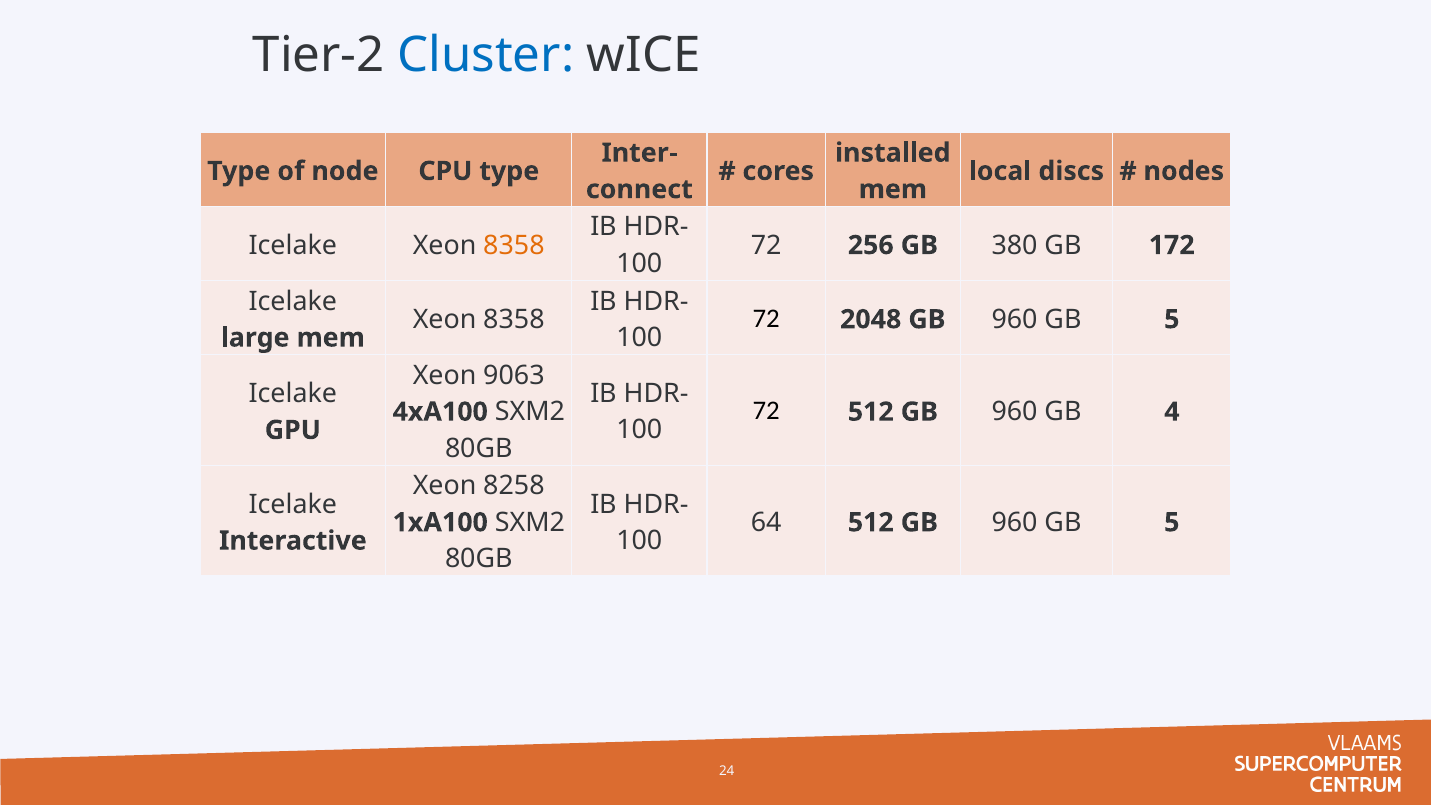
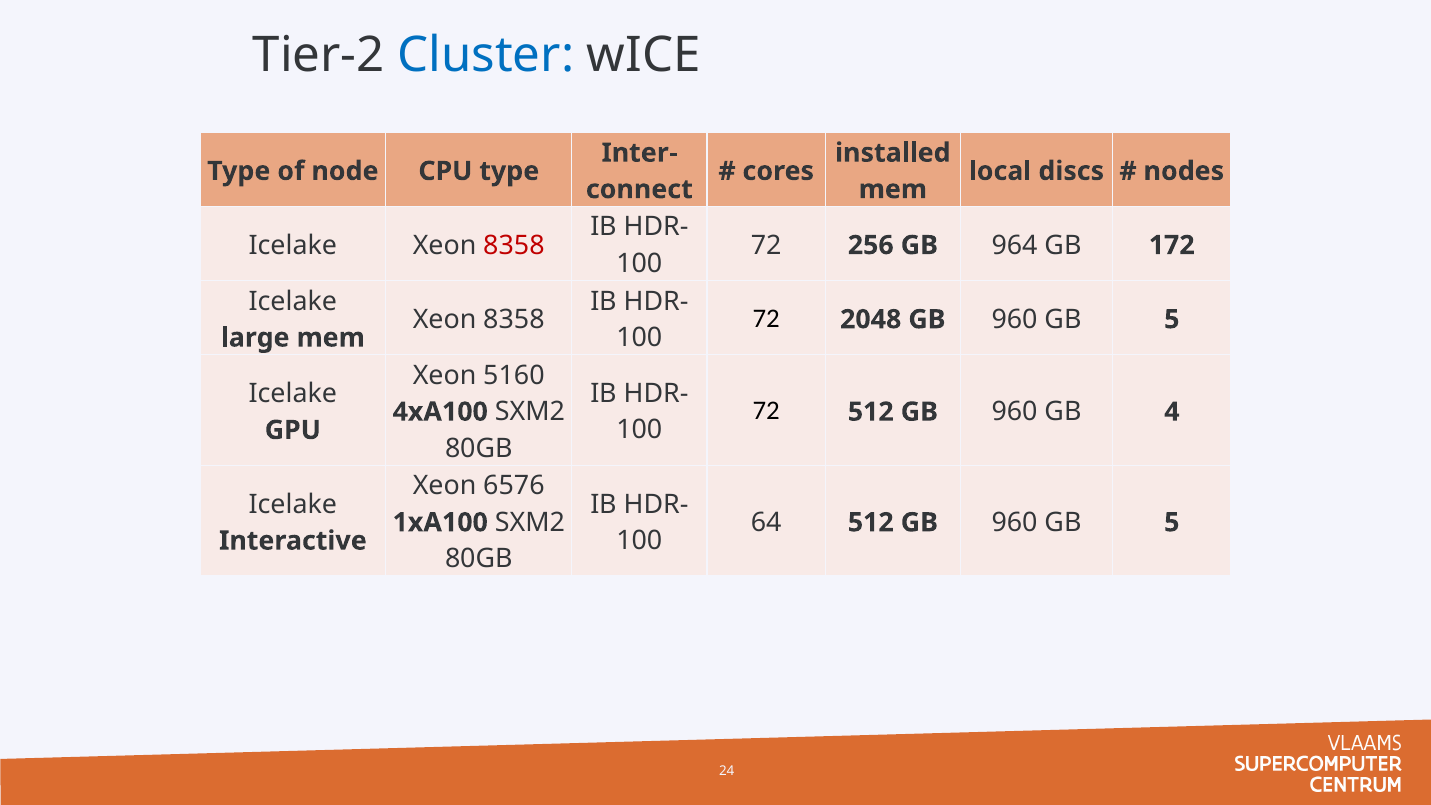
8358 at (514, 245) colour: orange -> red
380: 380 -> 964
9063: 9063 -> 5160
8258: 8258 -> 6576
